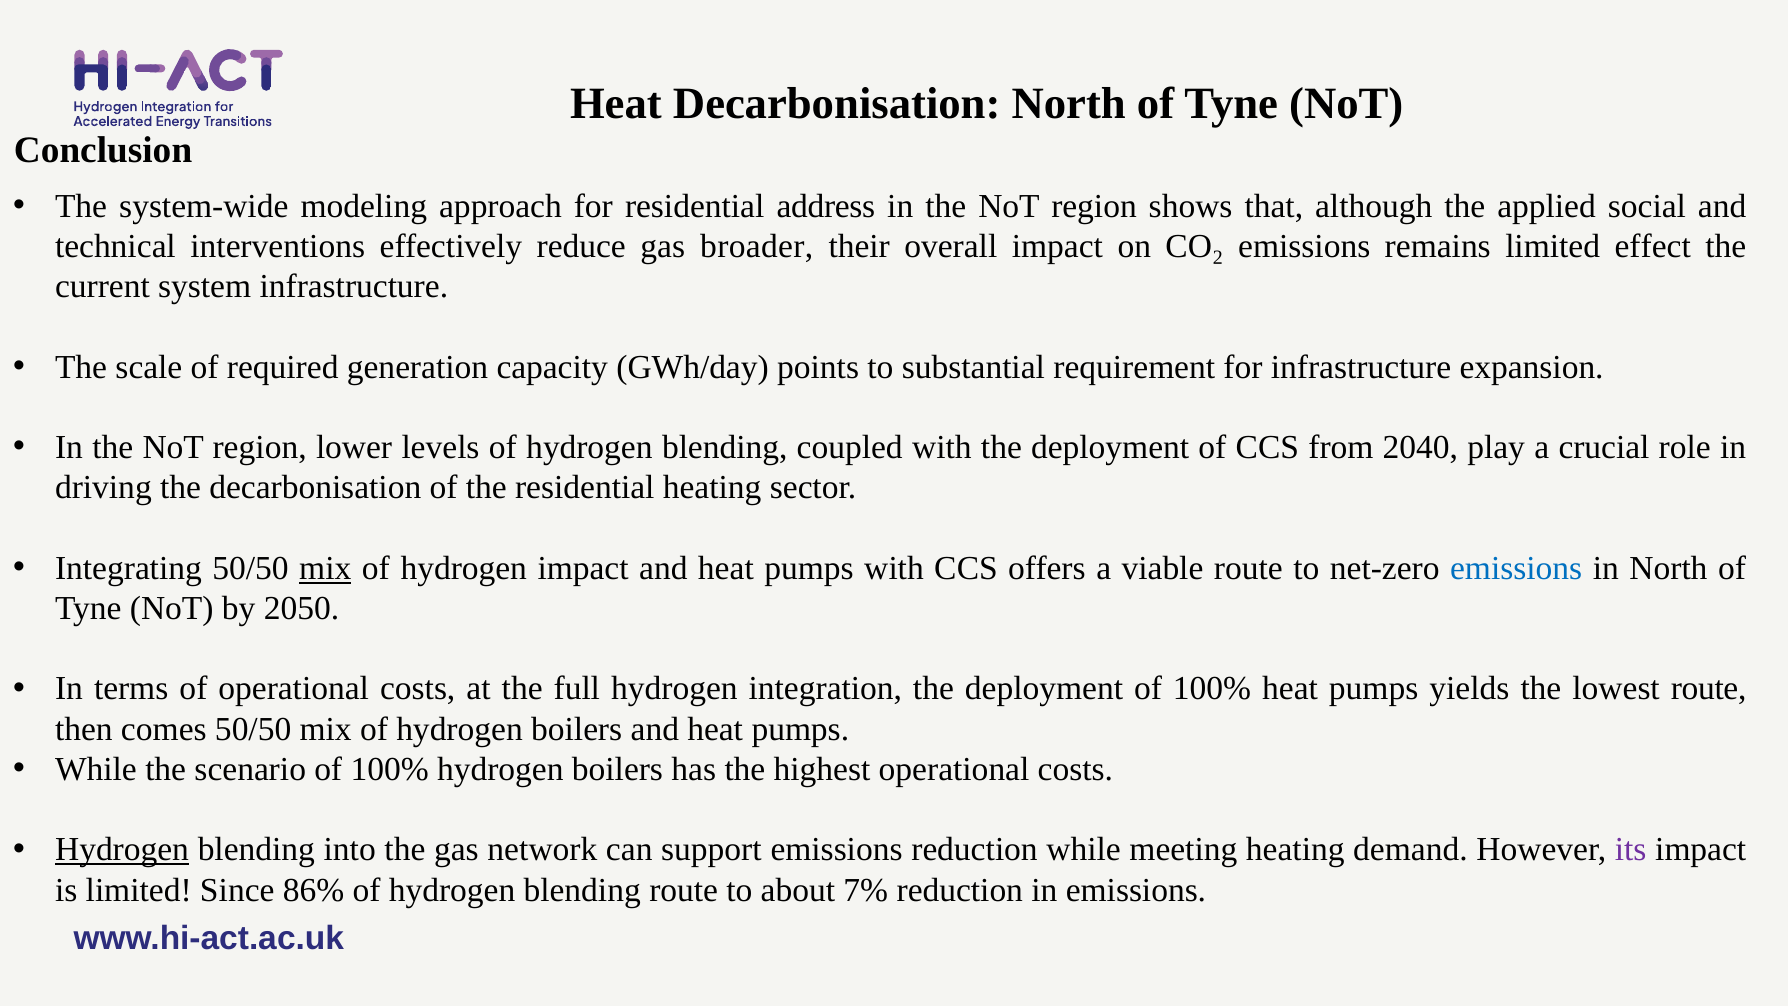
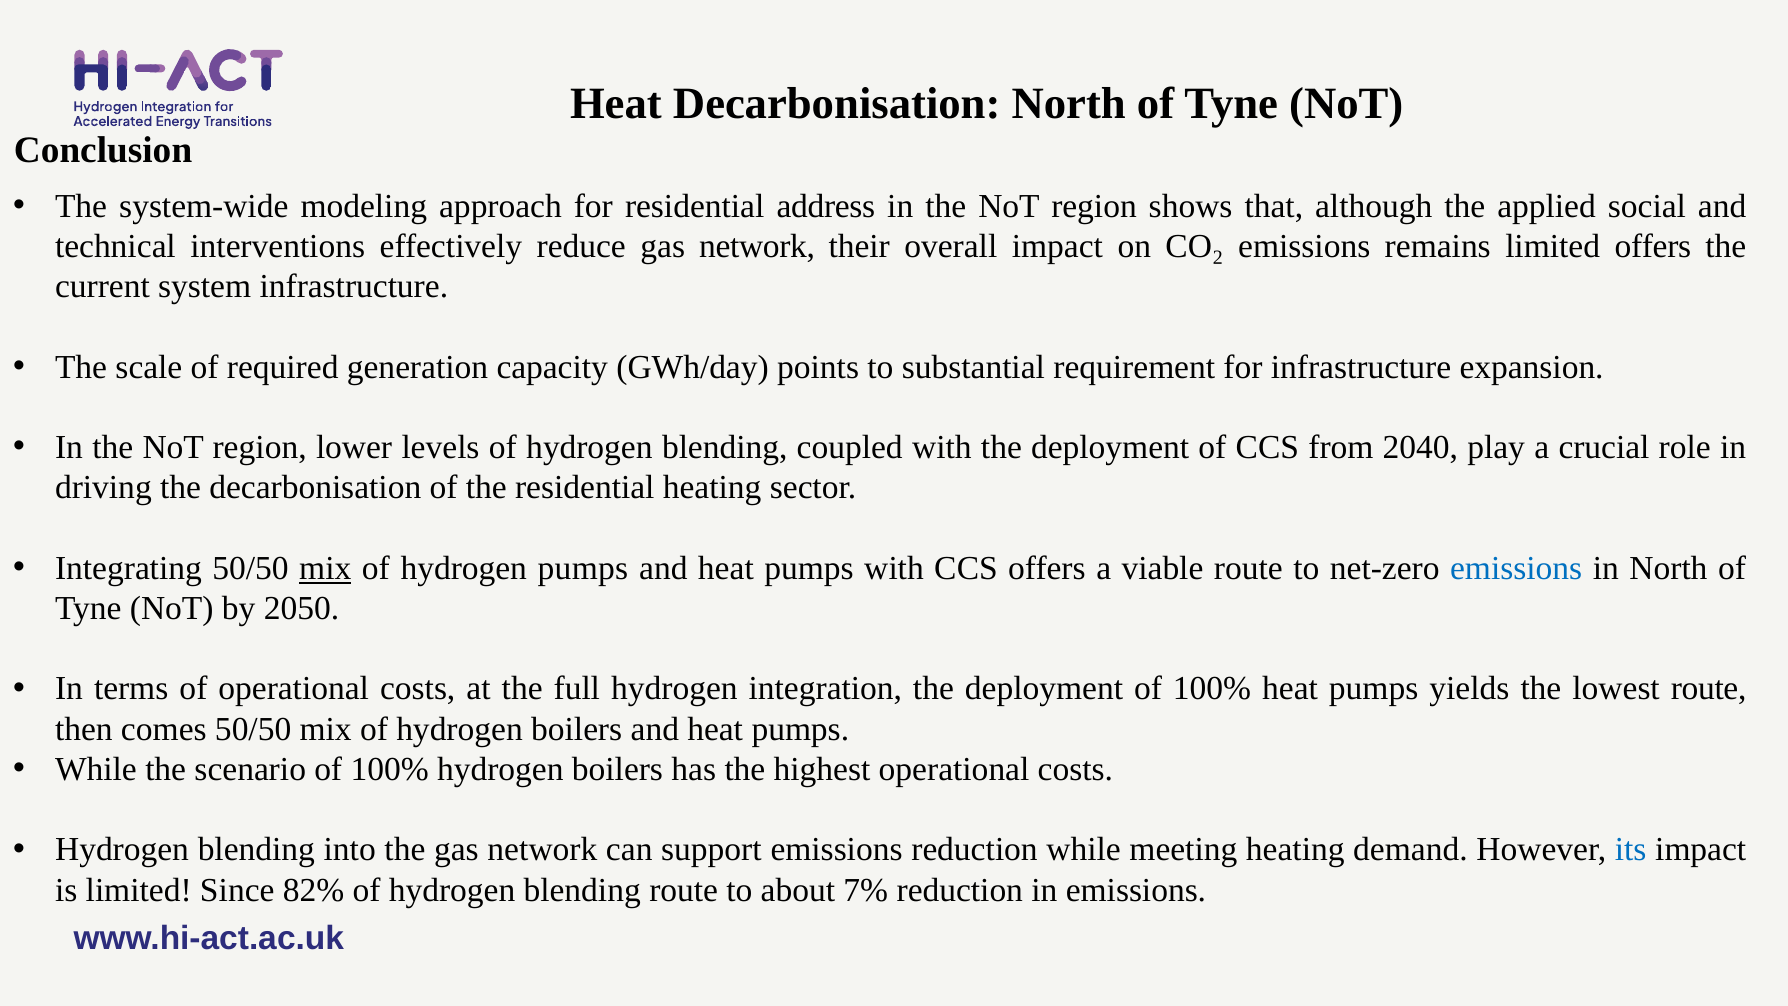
reduce gas broader: broader -> network
limited effect: effect -> offers
hydrogen impact: impact -> pumps
Hydrogen at (122, 850) underline: present -> none
its colour: purple -> blue
86%: 86% -> 82%
